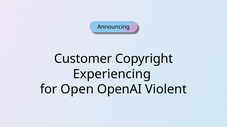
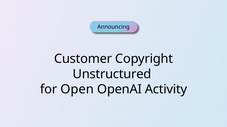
Experiencing: Experiencing -> Unstructured
Violent: Violent -> Activity
